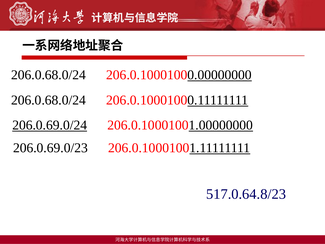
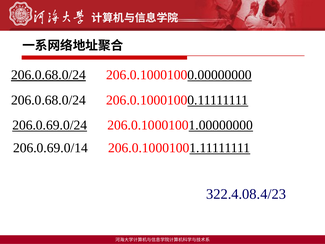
206.0.68.0/24 at (48, 75) underline: none -> present
206.0.69.0/23: 206.0.69.0/23 -> 206.0.69.0/14
517.0.64.8/23: 517.0.64.8/23 -> 322.4.08.4/23
